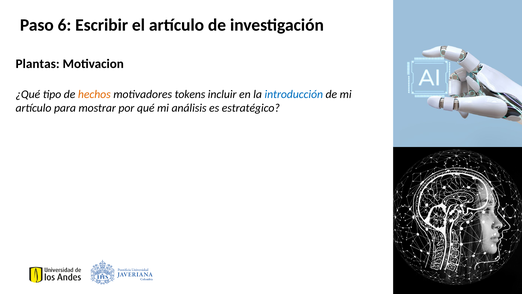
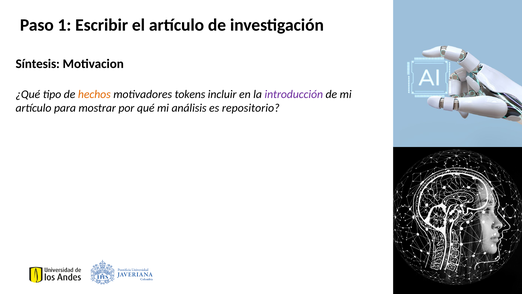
6: 6 -> 1
Plantas: Plantas -> Síntesis
introducción colour: blue -> purple
estratégico: estratégico -> repositorio
